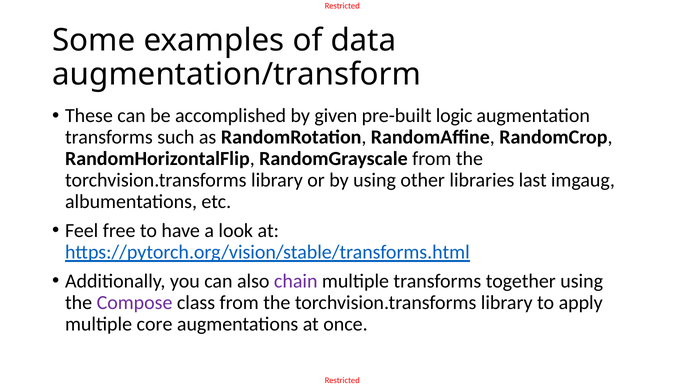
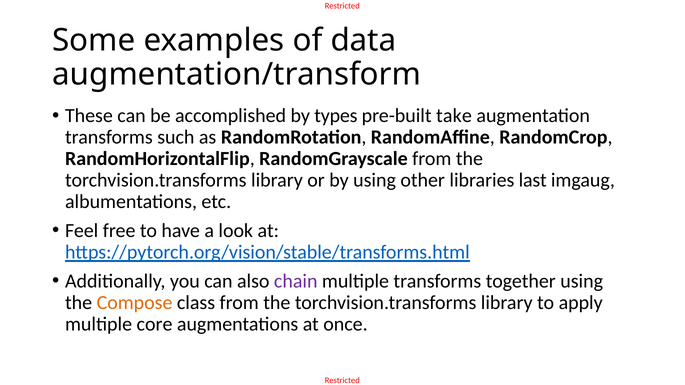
given: given -> types
logic: logic -> take
Compose colour: purple -> orange
